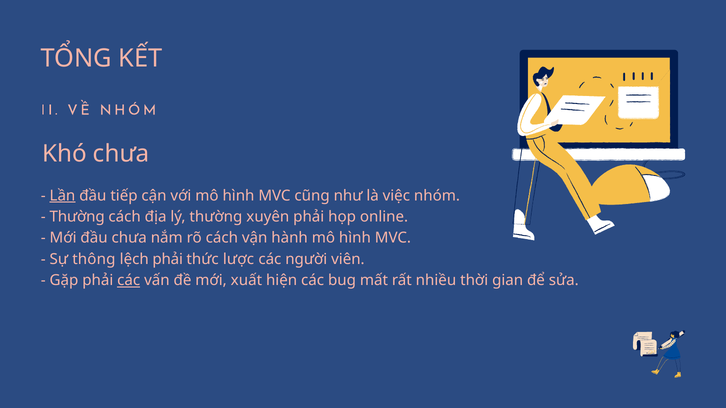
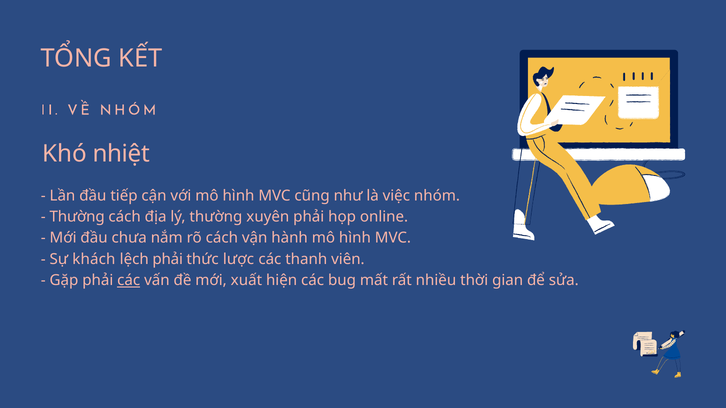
Khó chưa: chưa -> nhiệt
Lần underline: present -> none
thông: thông -> khách
người: người -> thanh
